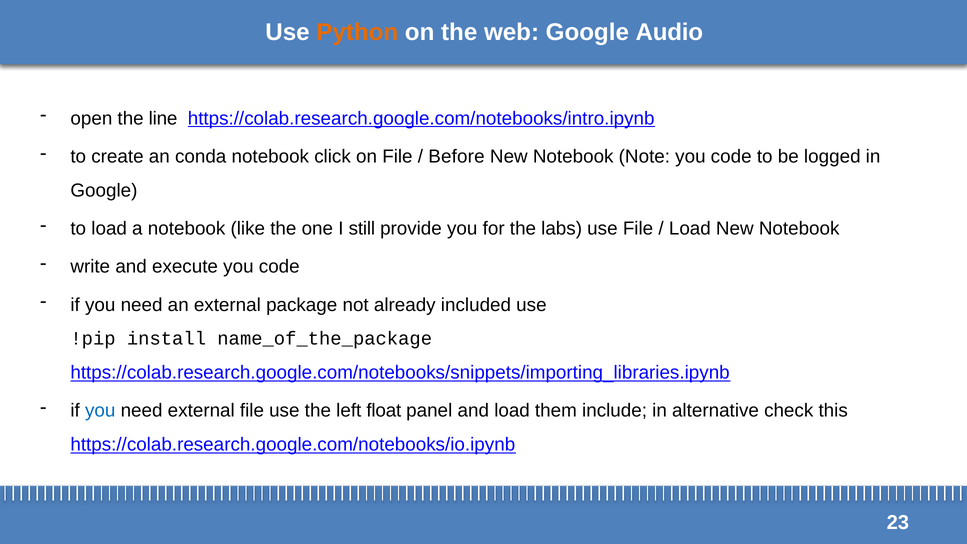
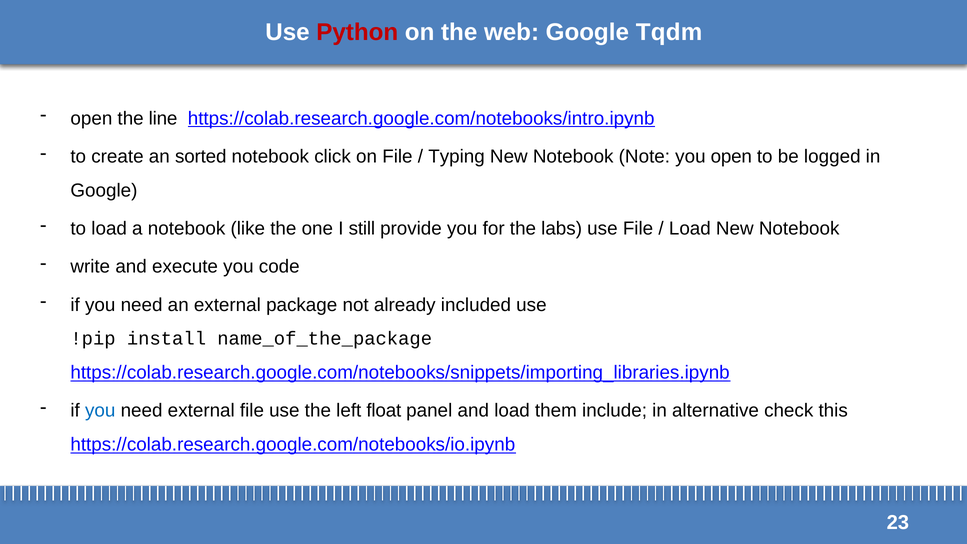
Python colour: orange -> red
Audio: Audio -> Tqdm
conda: conda -> sorted
Before: Before -> Typing
Note you code: code -> open
